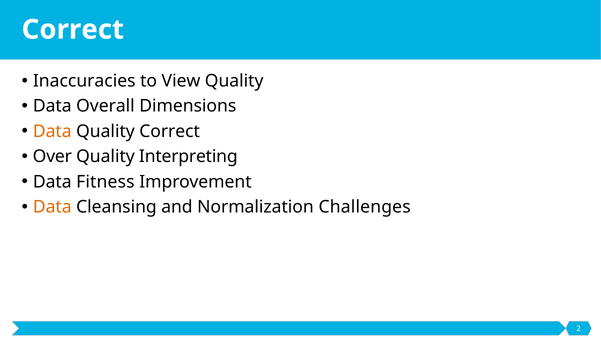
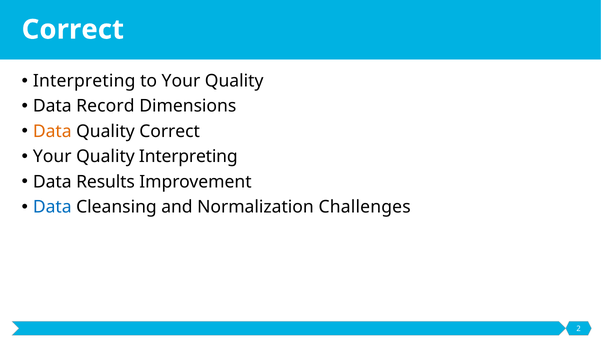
Inaccuracies at (84, 81): Inaccuracies -> Interpreting
to View: View -> Your
Overall: Overall -> Record
Over at (52, 157): Over -> Your
Fitness: Fitness -> Results
Data at (52, 207) colour: orange -> blue
